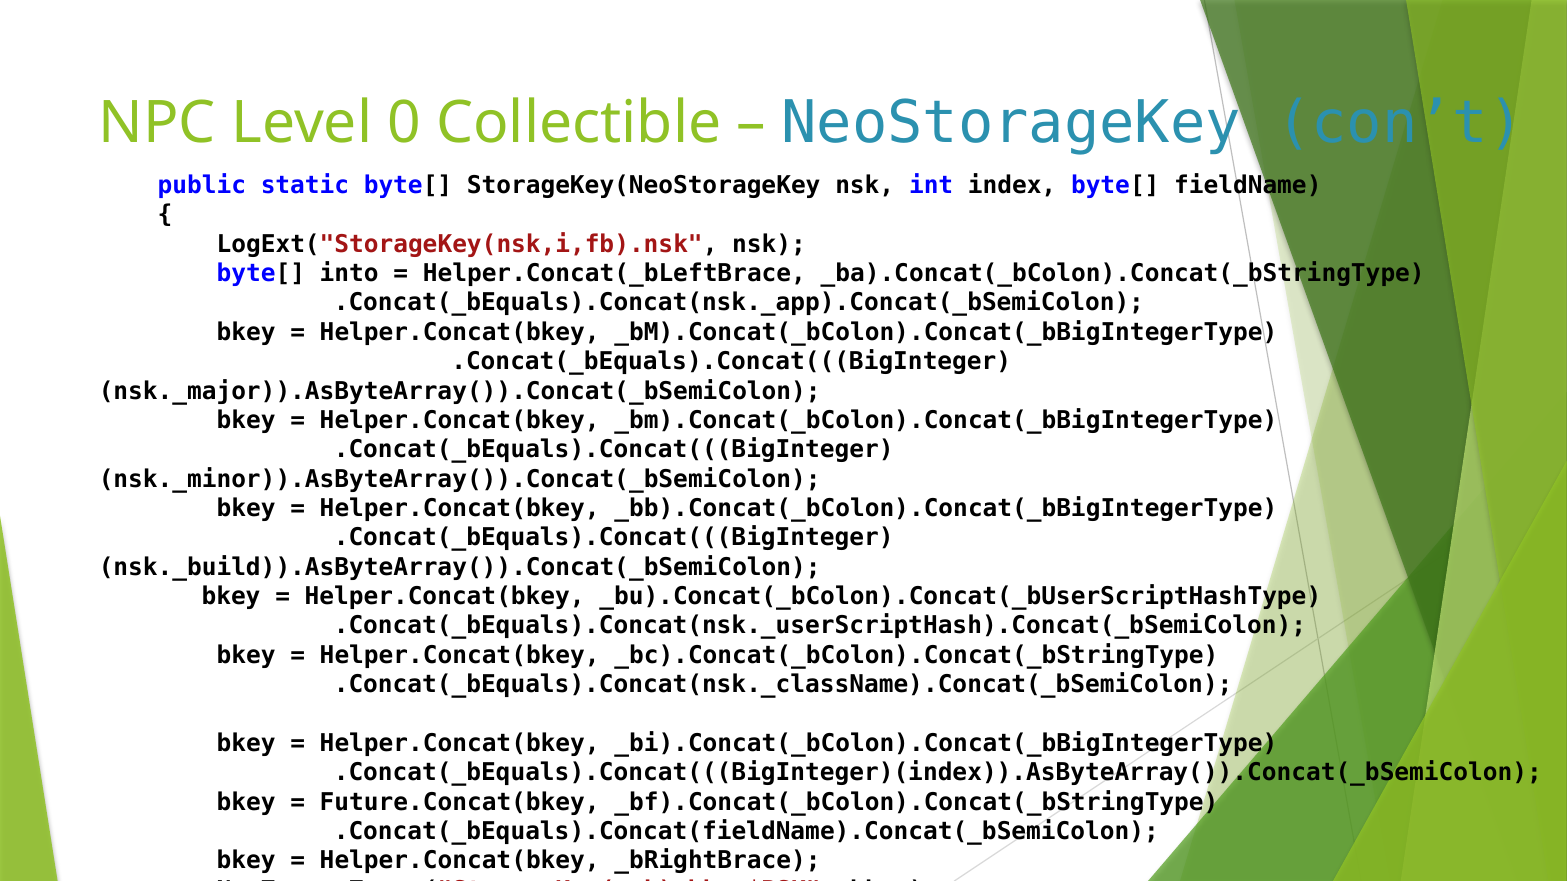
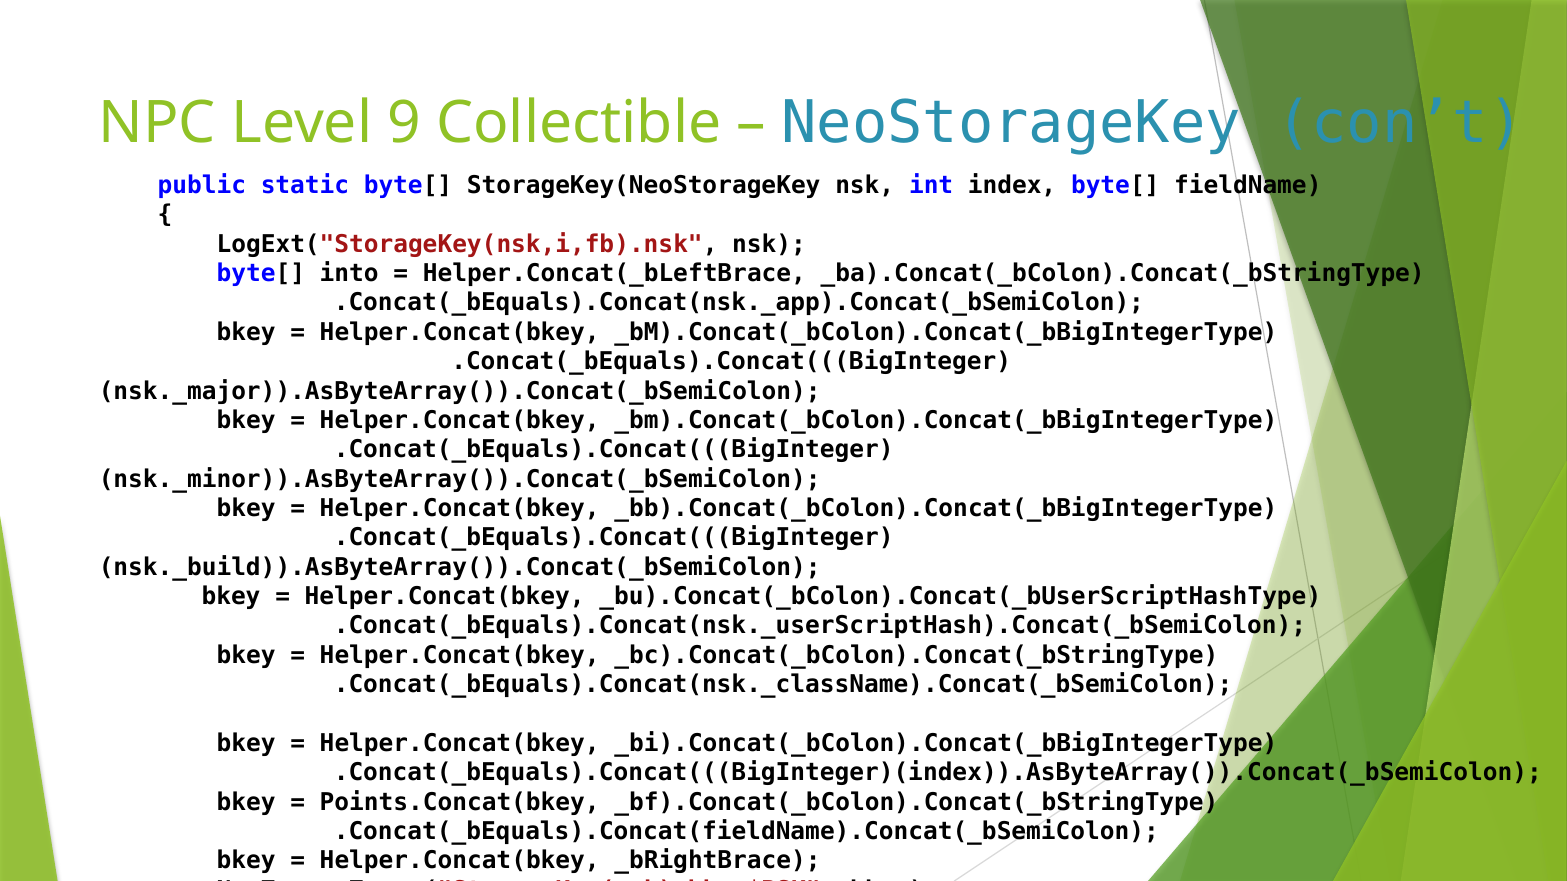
0: 0 -> 9
Future.Concat(bkey: Future.Concat(bkey -> Points.Concat(bkey
